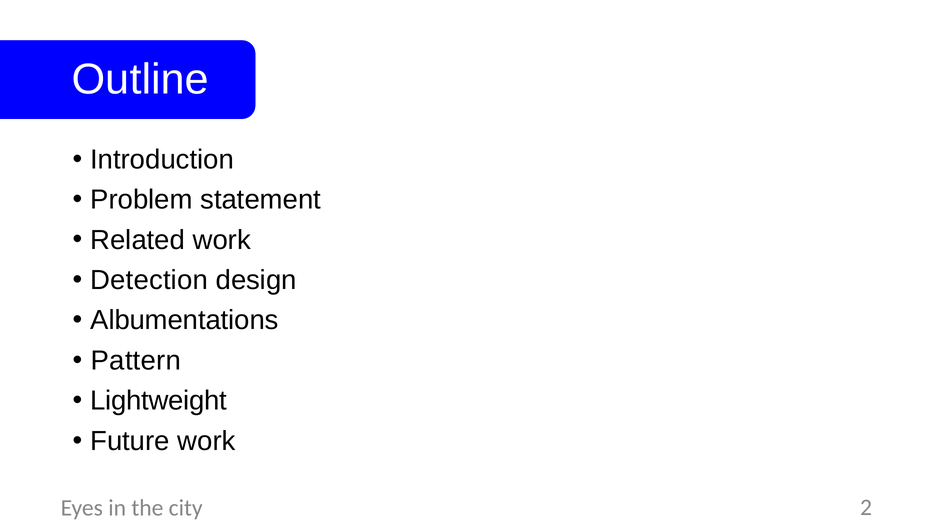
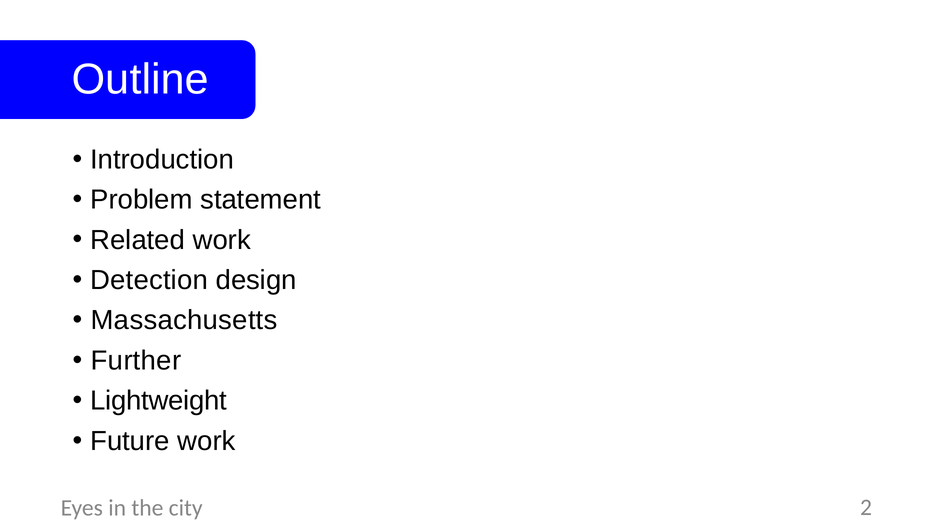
Albumentations: Albumentations -> Massachusetts
Pattern: Pattern -> Further
